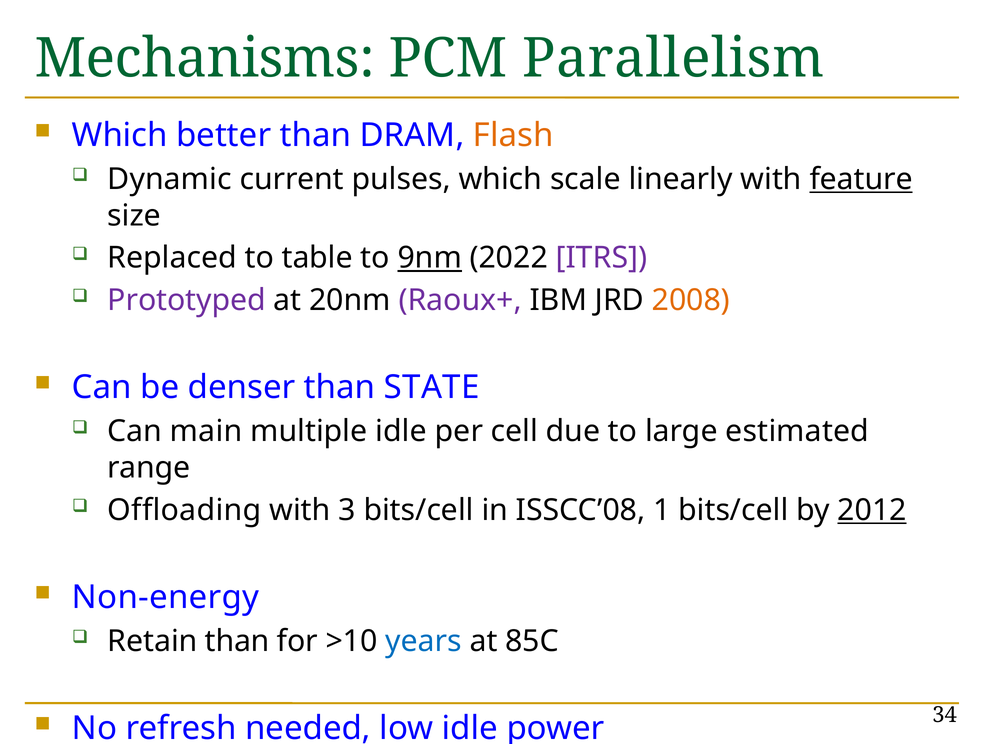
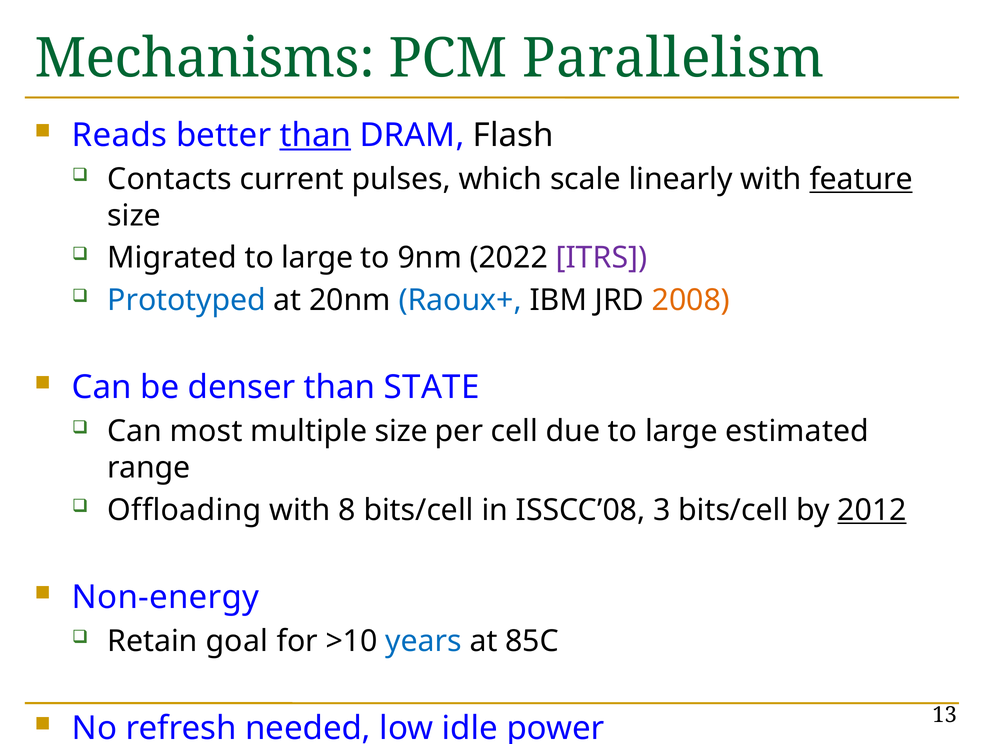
Which at (120, 135): Which -> Reads
than at (315, 135) underline: none -> present
Flash colour: orange -> black
Dynamic: Dynamic -> Contacts
Replaced: Replaced -> Migrated
table at (317, 258): table -> large
9nm underline: present -> none
Prototyped colour: purple -> blue
Raoux+ colour: purple -> blue
main: main -> most
multiple idle: idle -> size
3: 3 -> 8
1: 1 -> 3
Retain than: than -> goal
34: 34 -> 13
